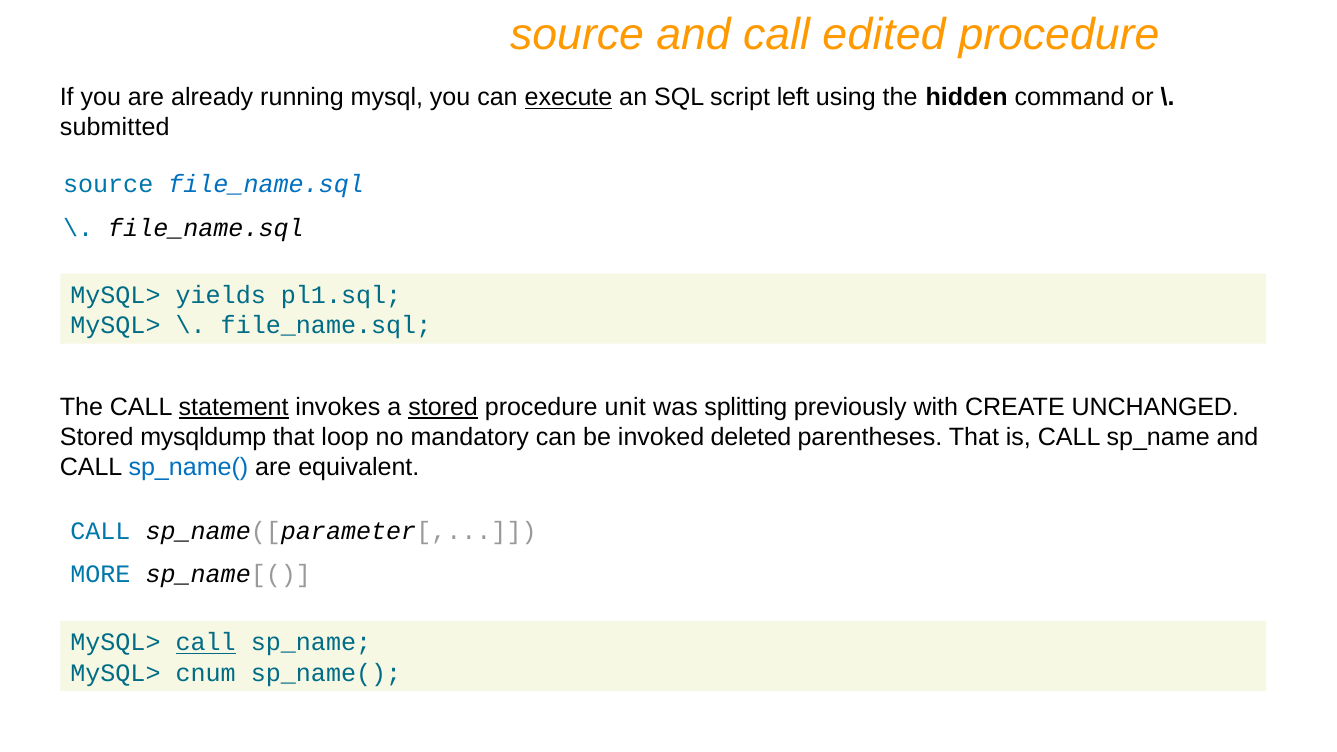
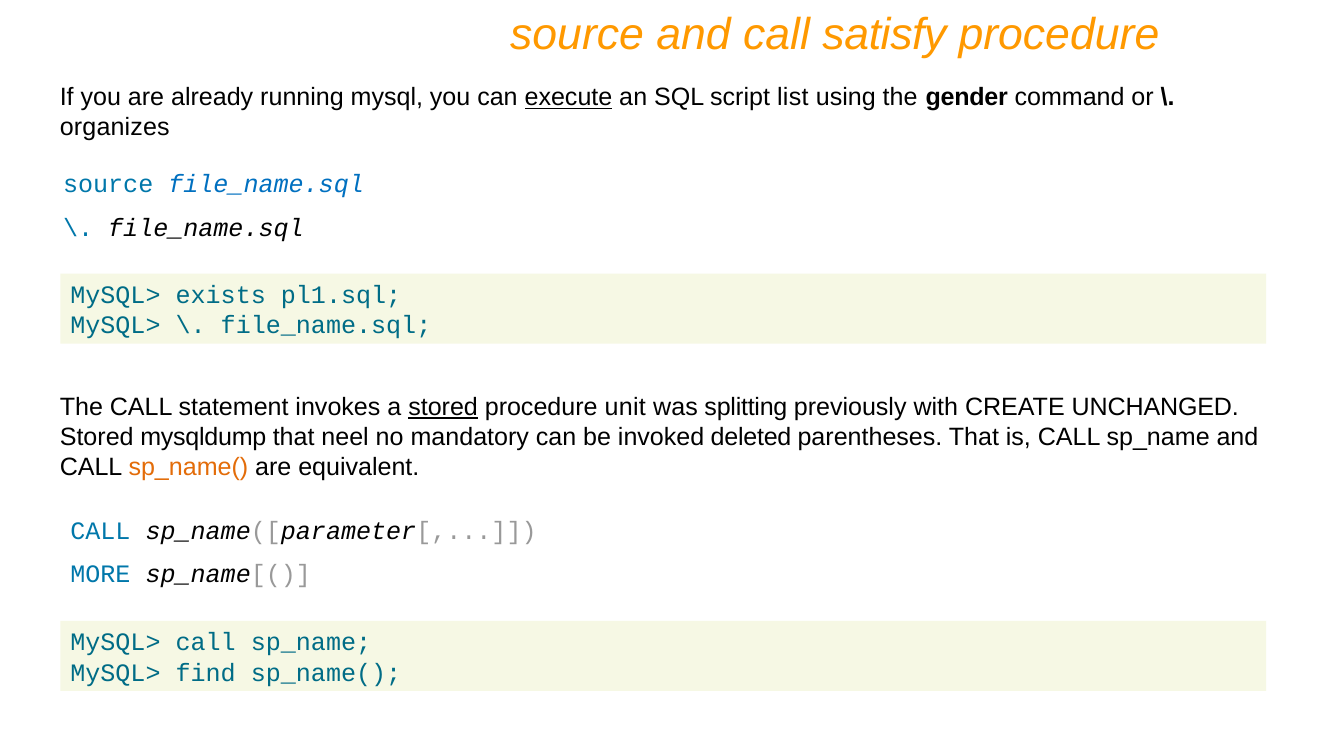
edited: edited -> satisfy
left: left -> list
hidden: hidden -> gender
submitted: submitted -> organizes
yields: yields -> exists
statement underline: present -> none
loop: loop -> neel
sp_name( at (188, 467) colour: blue -> orange
call at (206, 643) underline: present -> none
cnum: cnum -> find
